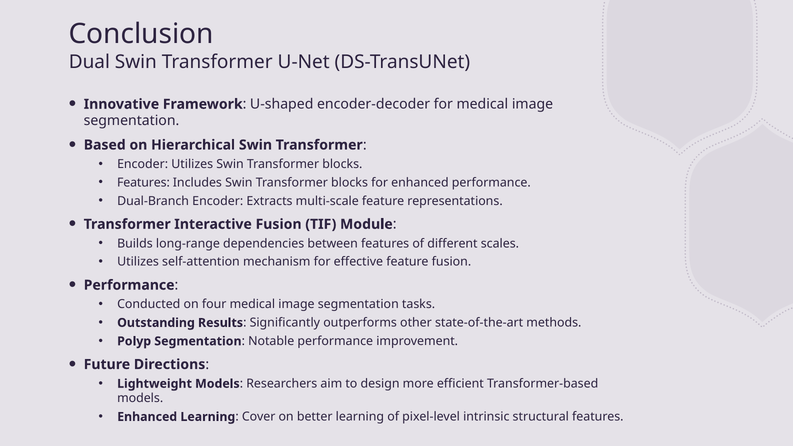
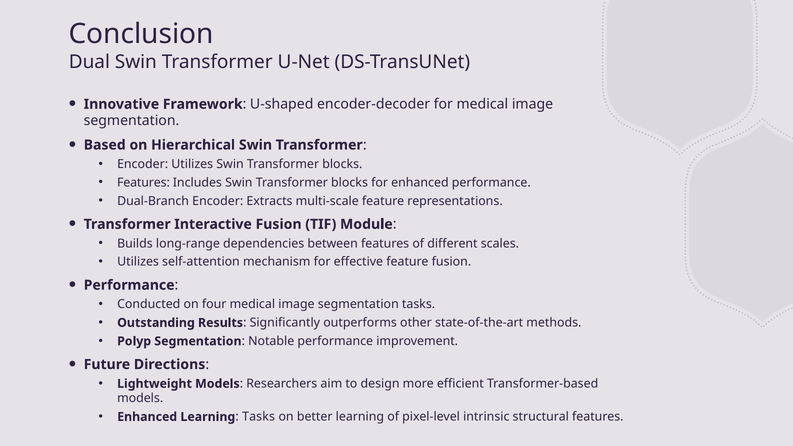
Learning Cover: Cover -> Tasks
